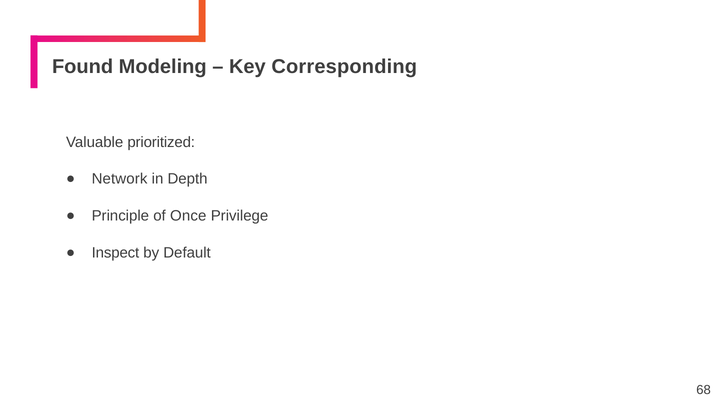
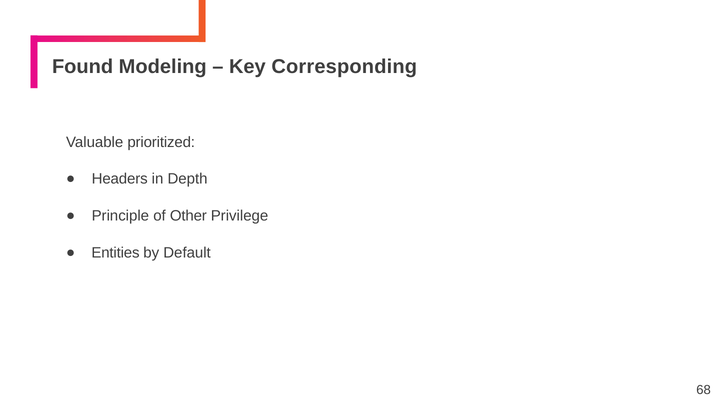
Network: Network -> Headers
Once: Once -> Other
Inspect: Inspect -> Entities
